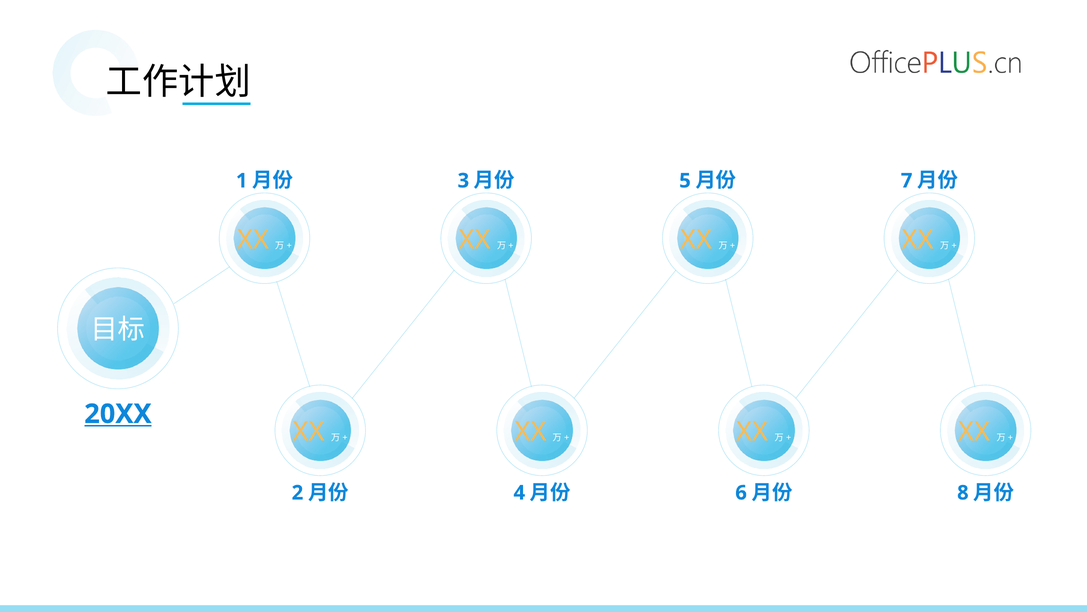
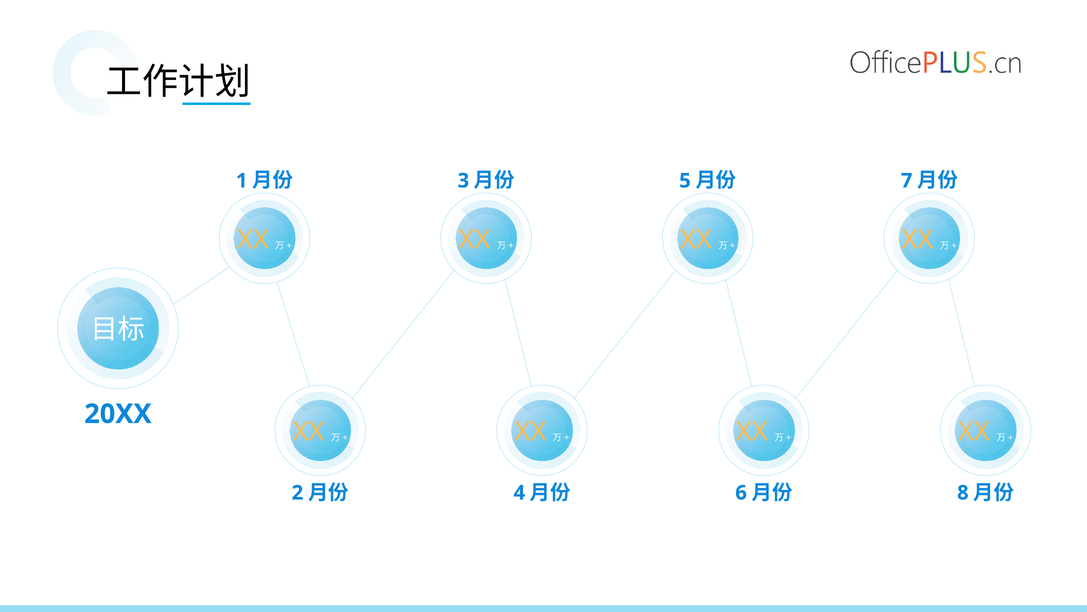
20XX underline: present -> none
